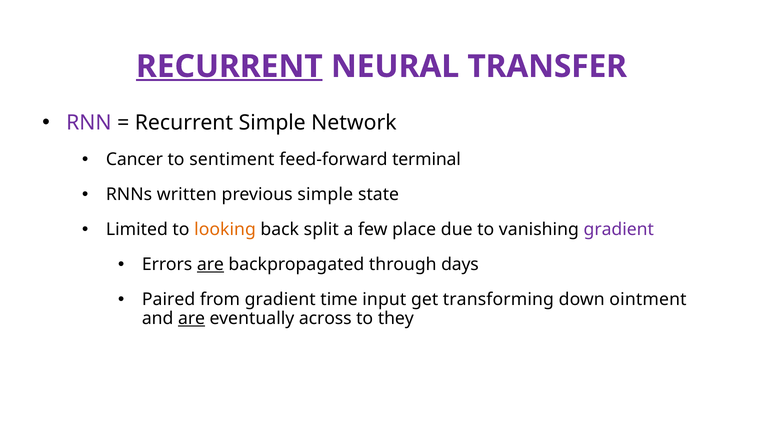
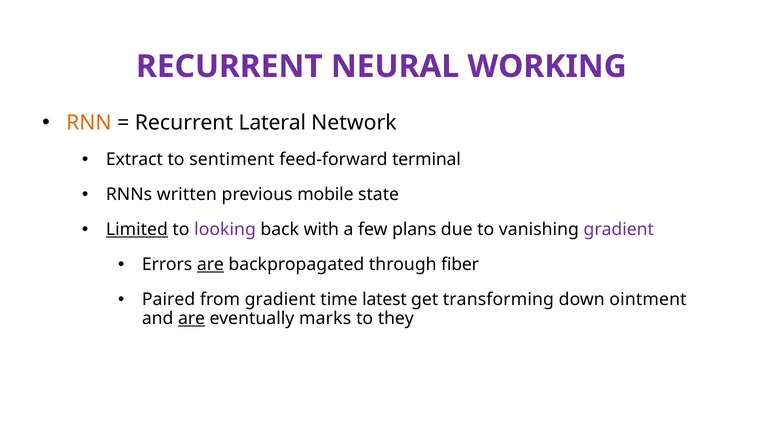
RECURRENT at (229, 67) underline: present -> none
TRANSFER: TRANSFER -> WORKING
RNN colour: purple -> orange
Recurrent Simple: Simple -> Lateral
Cancer: Cancer -> Extract
previous simple: simple -> mobile
Limited underline: none -> present
looking colour: orange -> purple
split: split -> with
place: place -> plans
days: days -> fiber
input: input -> latest
across: across -> marks
